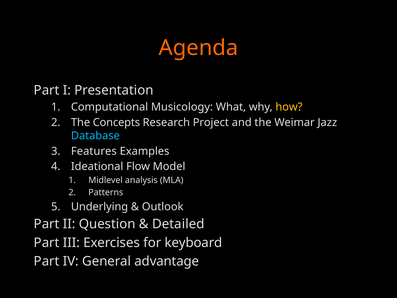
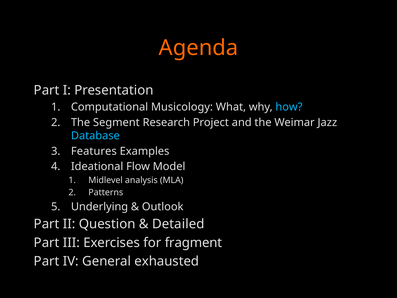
how colour: yellow -> light blue
Concepts: Concepts -> Segment
keyboard: keyboard -> fragment
advantage: advantage -> exhausted
